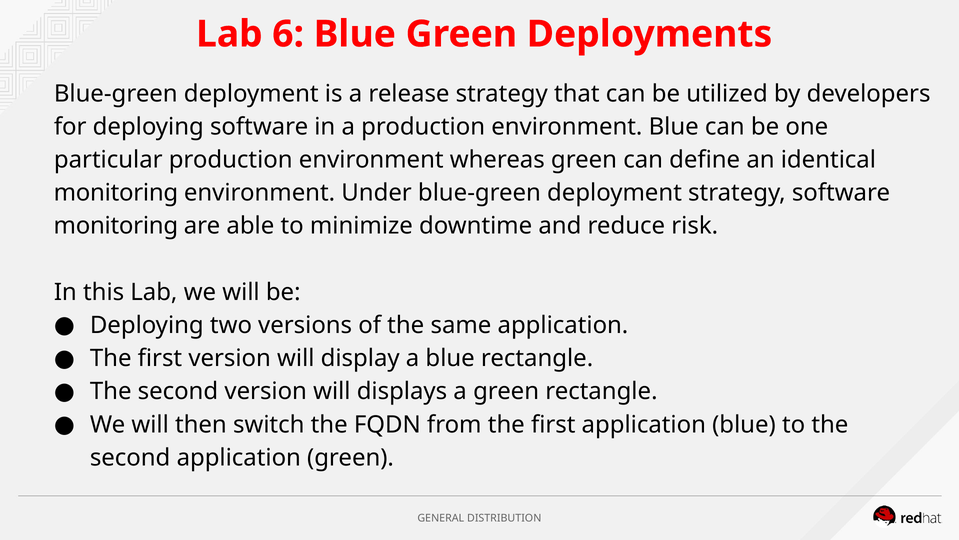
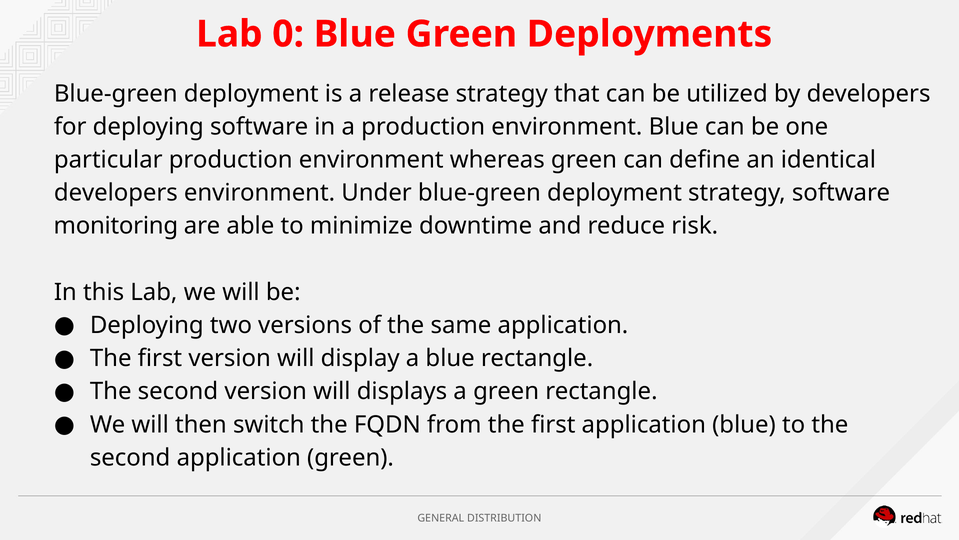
6: 6 -> 0
monitoring at (116, 193): monitoring -> developers
